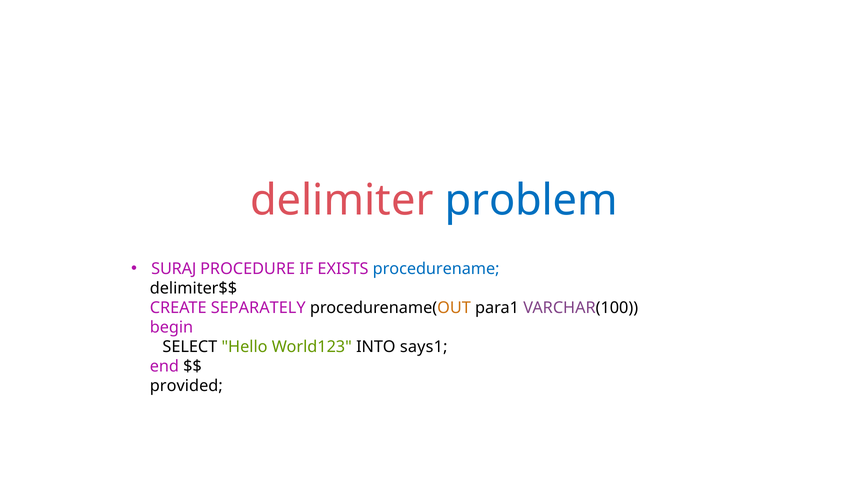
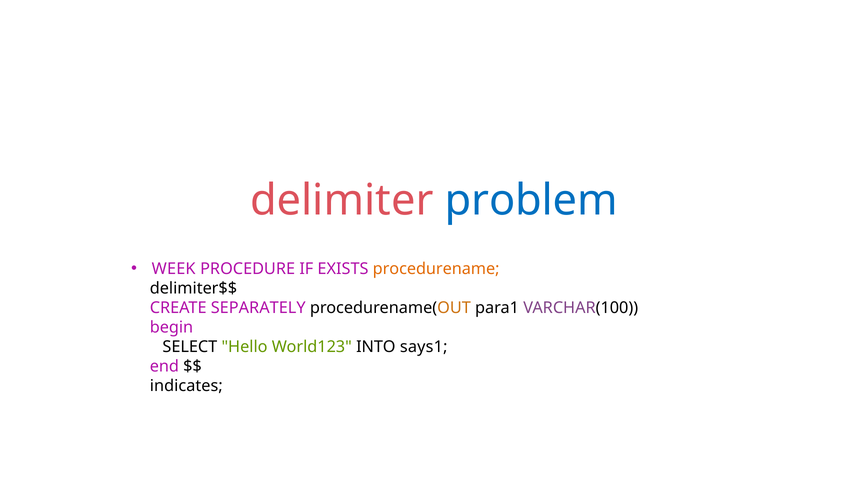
SURAJ: SURAJ -> WEEK
procedurename colour: blue -> orange
provided: provided -> indicates
